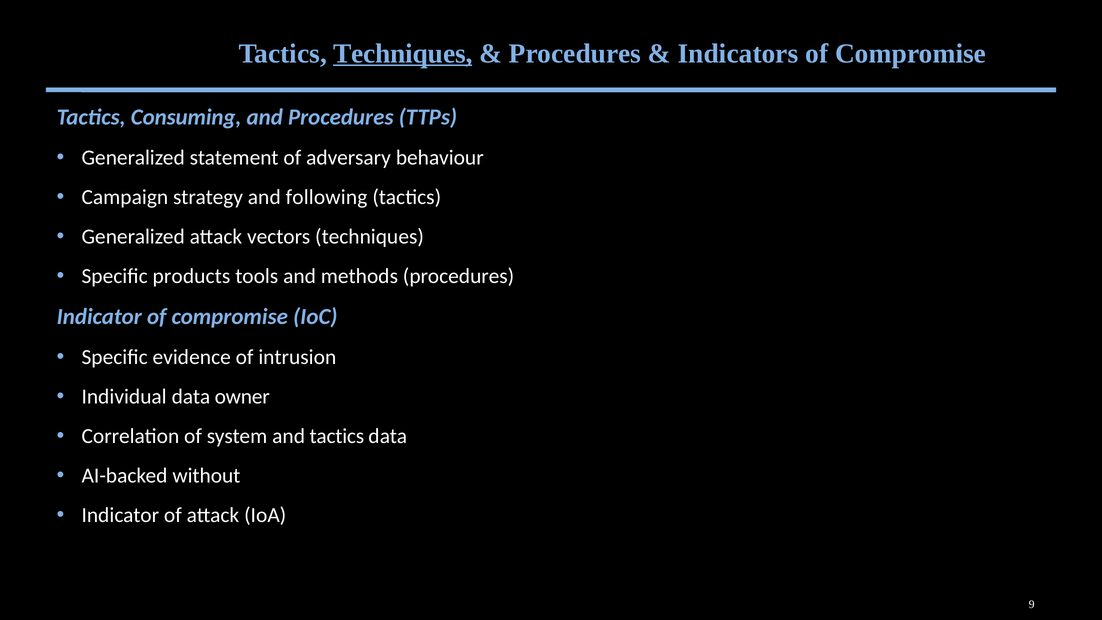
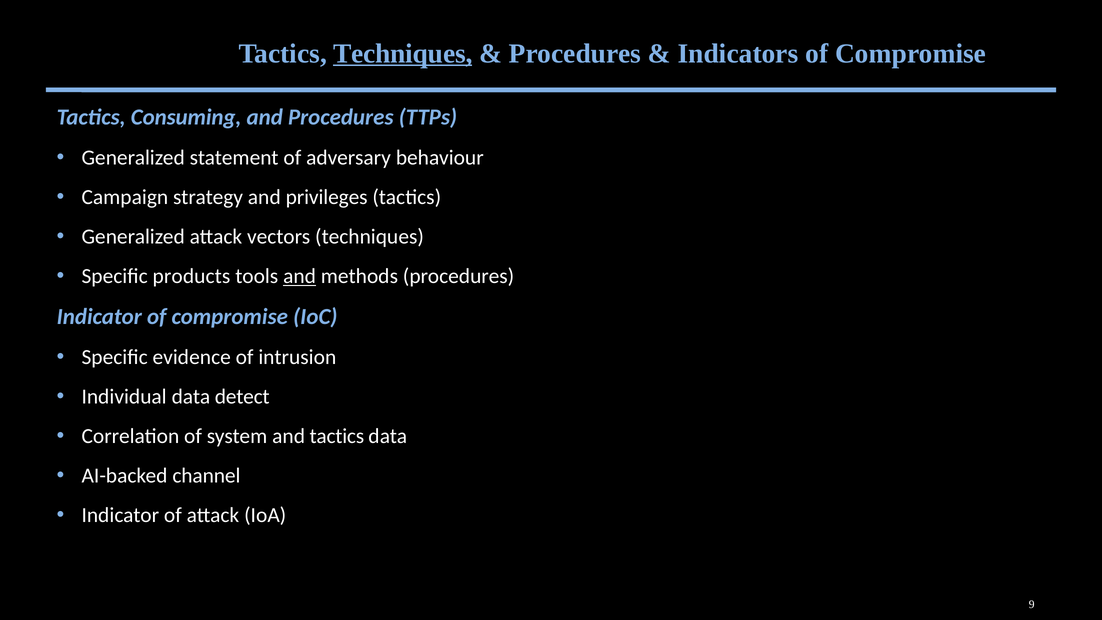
following: following -> privileges
and at (300, 276) underline: none -> present
owner: owner -> detect
without: without -> channel
